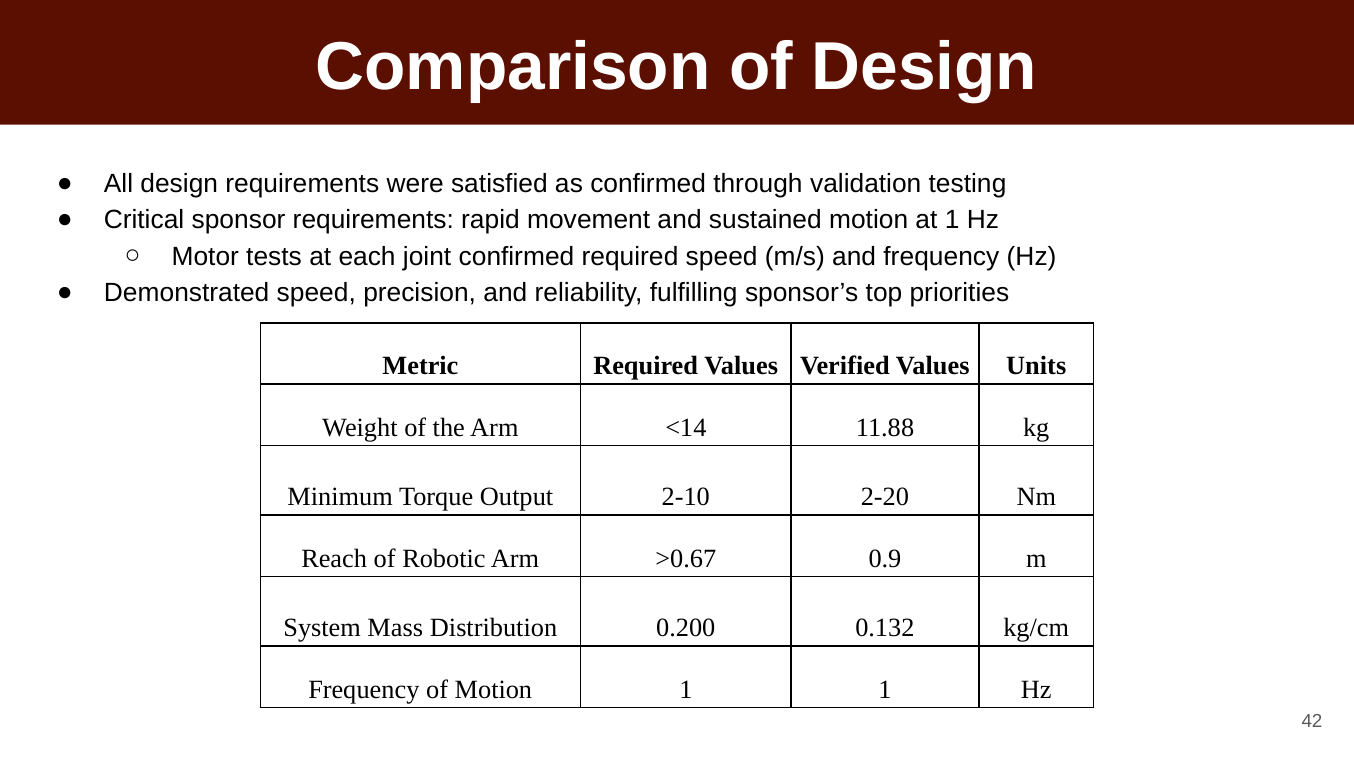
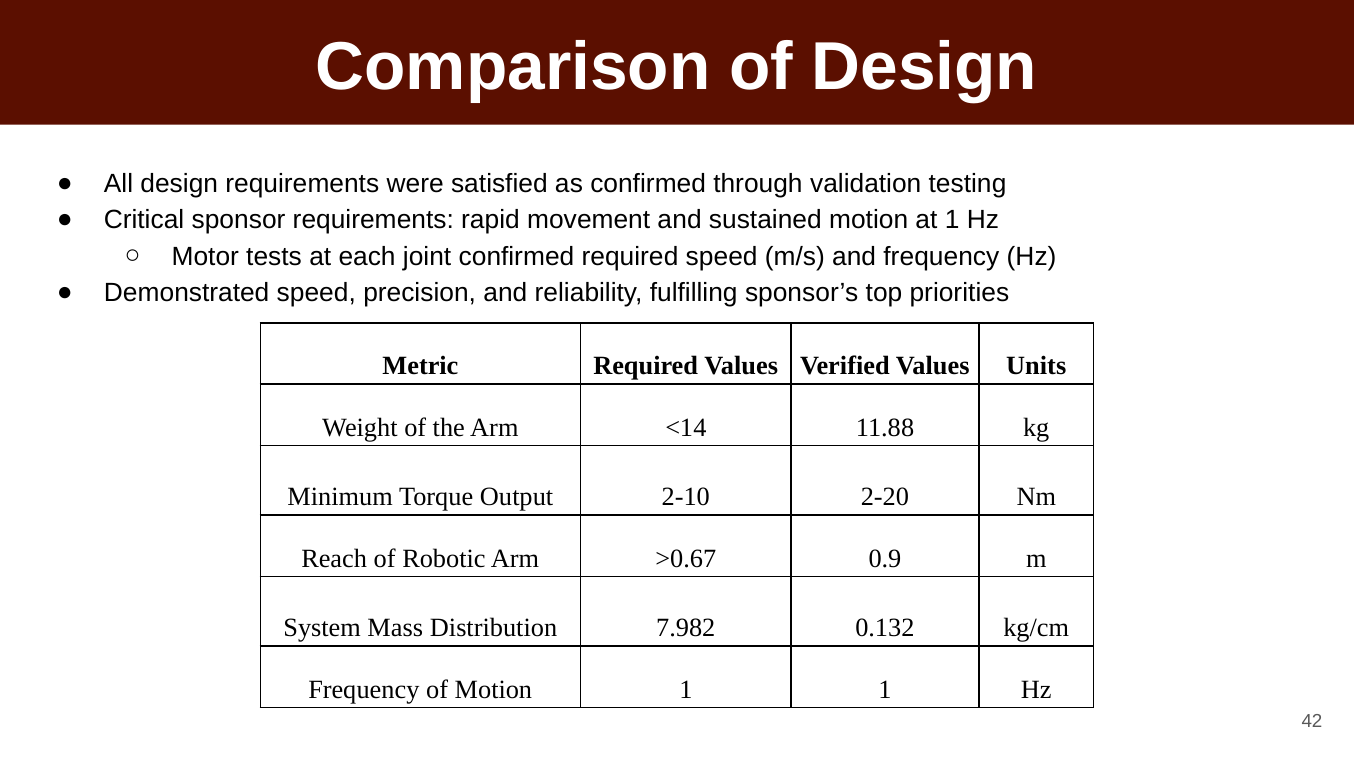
0.200: 0.200 -> 7.982
